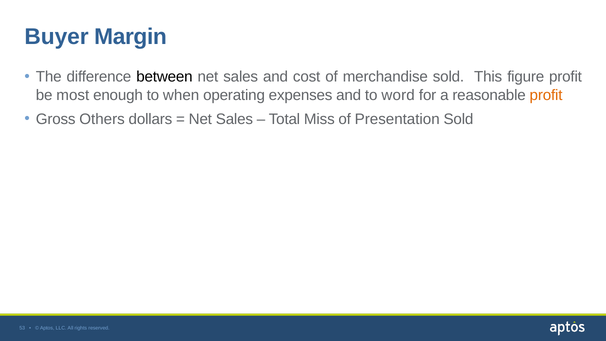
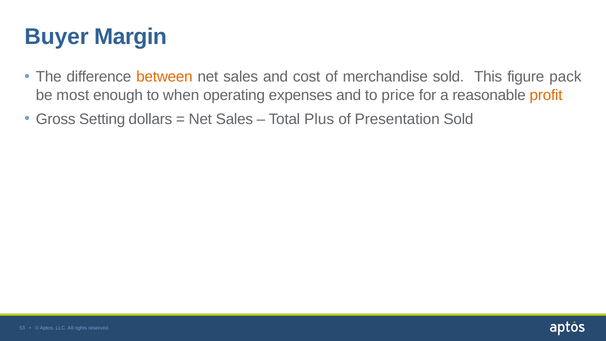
between colour: black -> orange
figure profit: profit -> pack
word: word -> price
Others: Others -> Setting
Miss: Miss -> Plus
